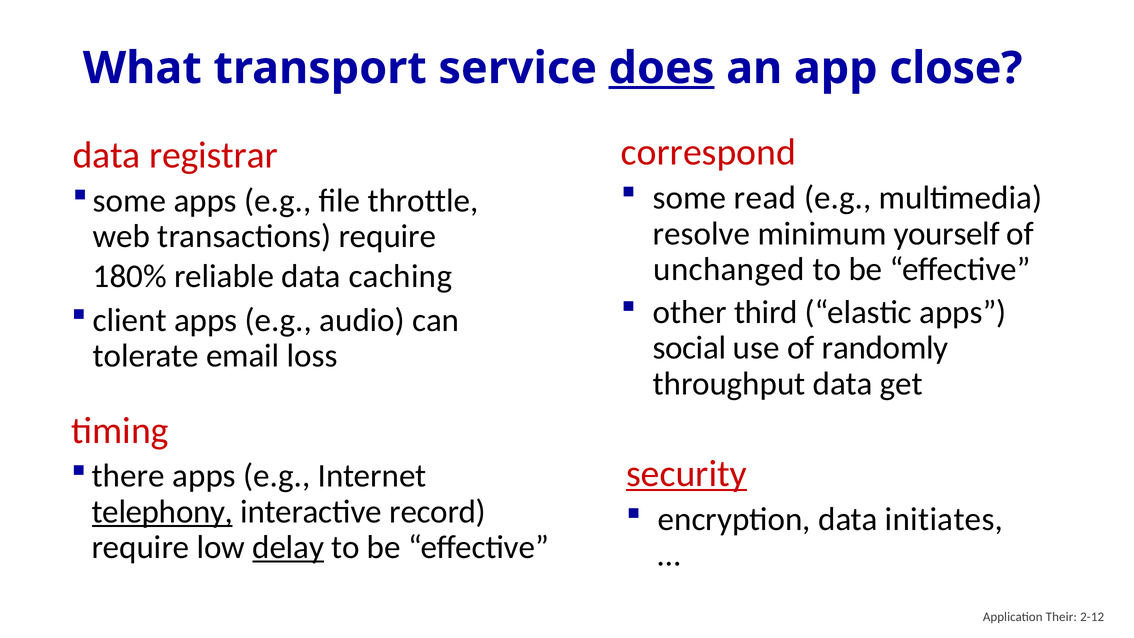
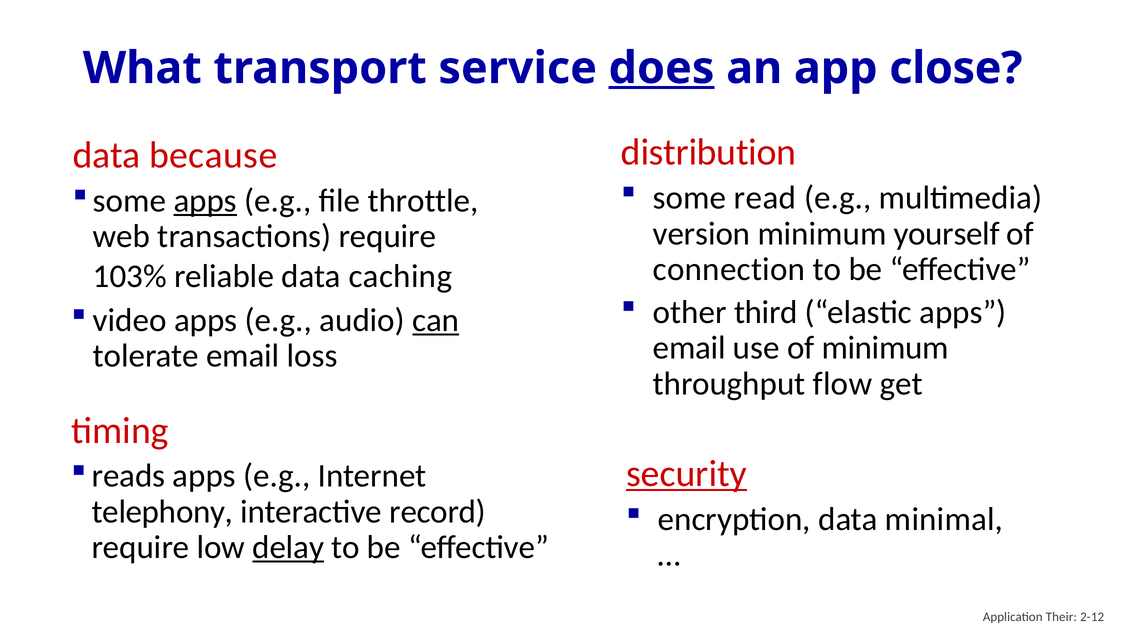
correspond: correspond -> distribution
registrar: registrar -> because
apps at (205, 201) underline: none -> present
resolve: resolve -> version
unchanged: unchanged -> connection
180%: 180% -> 103%
client: client -> video
can underline: none -> present
social at (689, 348): social -> email
of randomly: randomly -> minimum
throughput data: data -> flow
there: there -> reads
telephony underline: present -> none
initiates: initiates -> minimal
